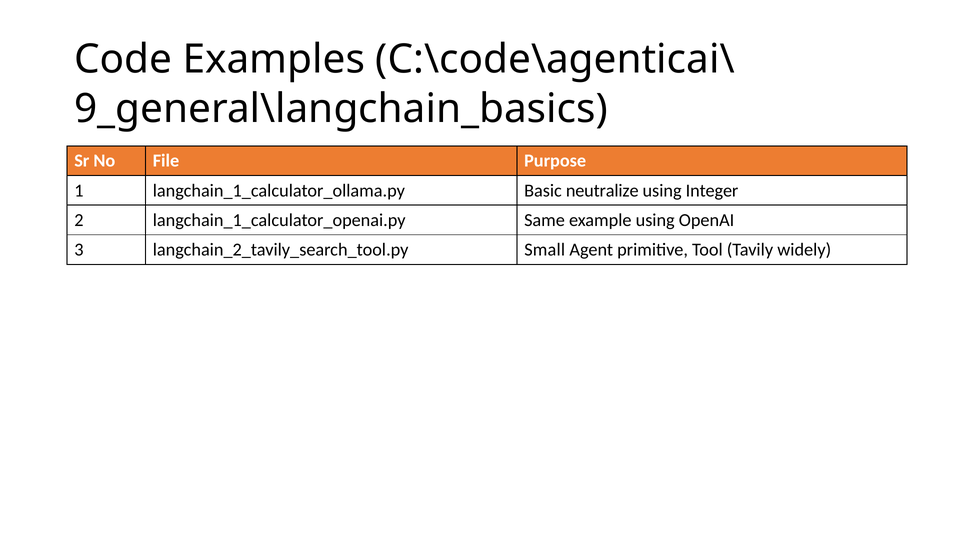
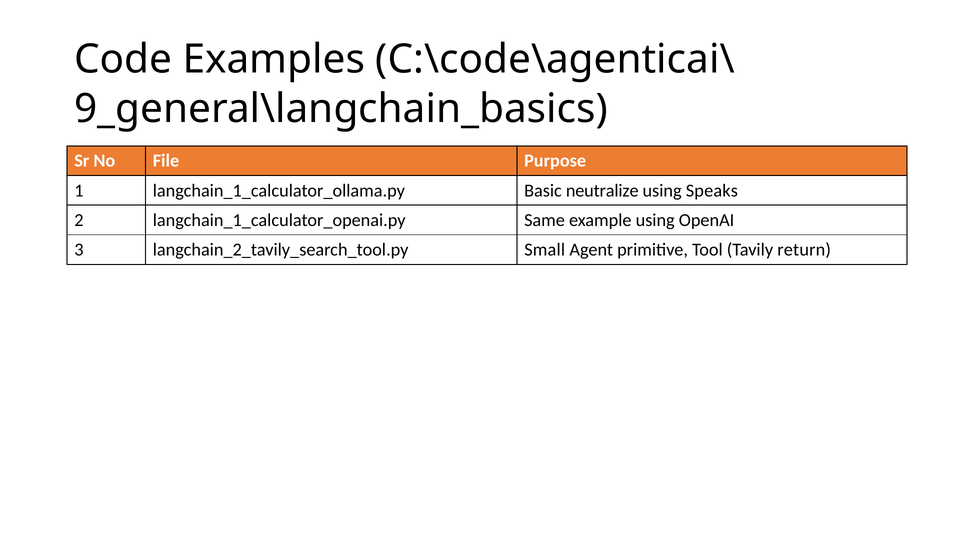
Integer: Integer -> Speaks
widely: widely -> return
